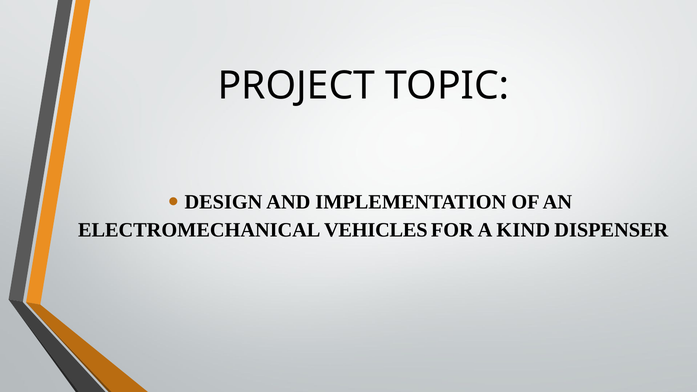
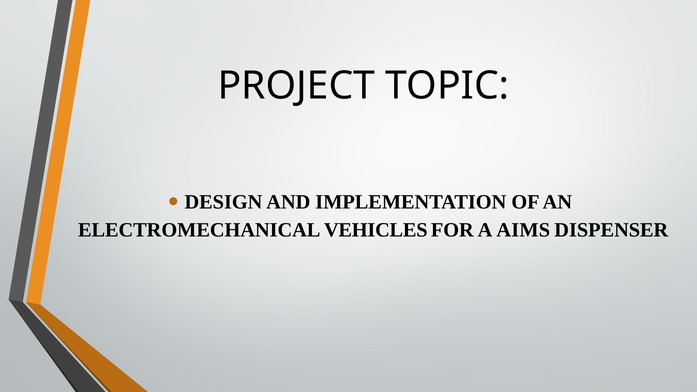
KIND: KIND -> AIMS
